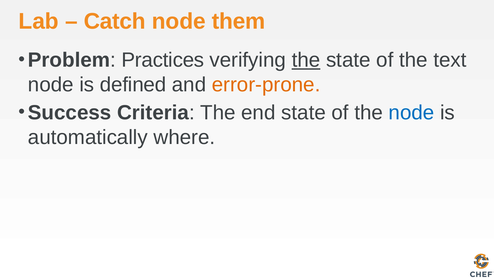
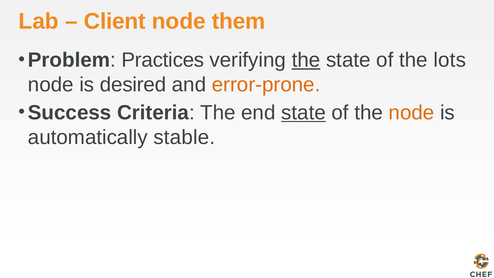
Catch: Catch -> Client
text: text -> lots
defined: defined -> desired
state at (304, 113) underline: none -> present
node at (411, 113) colour: blue -> orange
where: where -> stable
